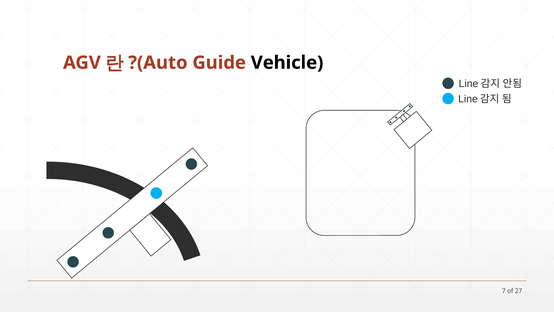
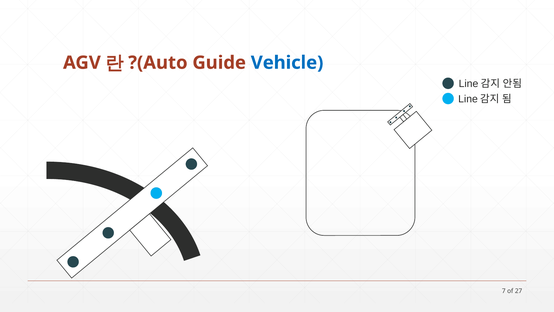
Vehicle colour: black -> blue
